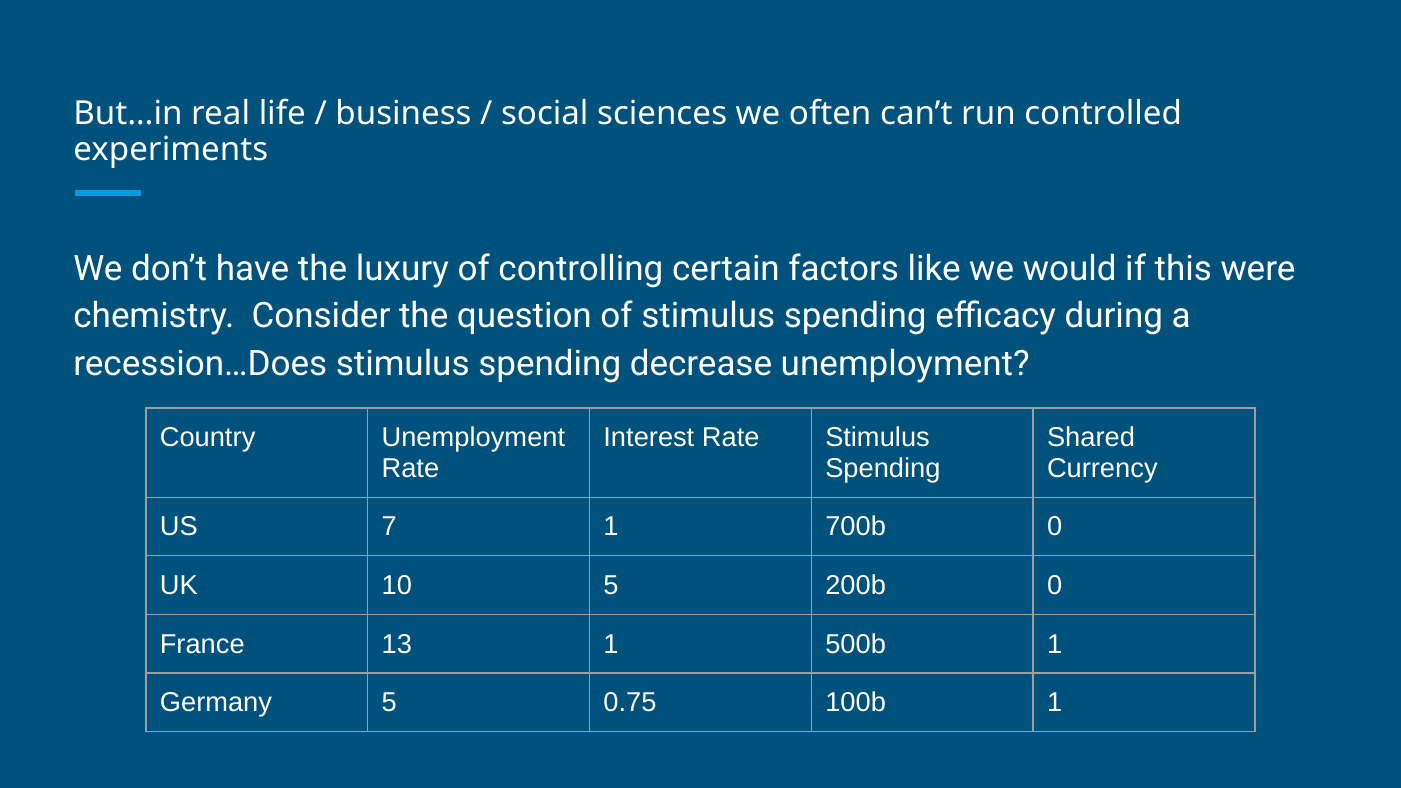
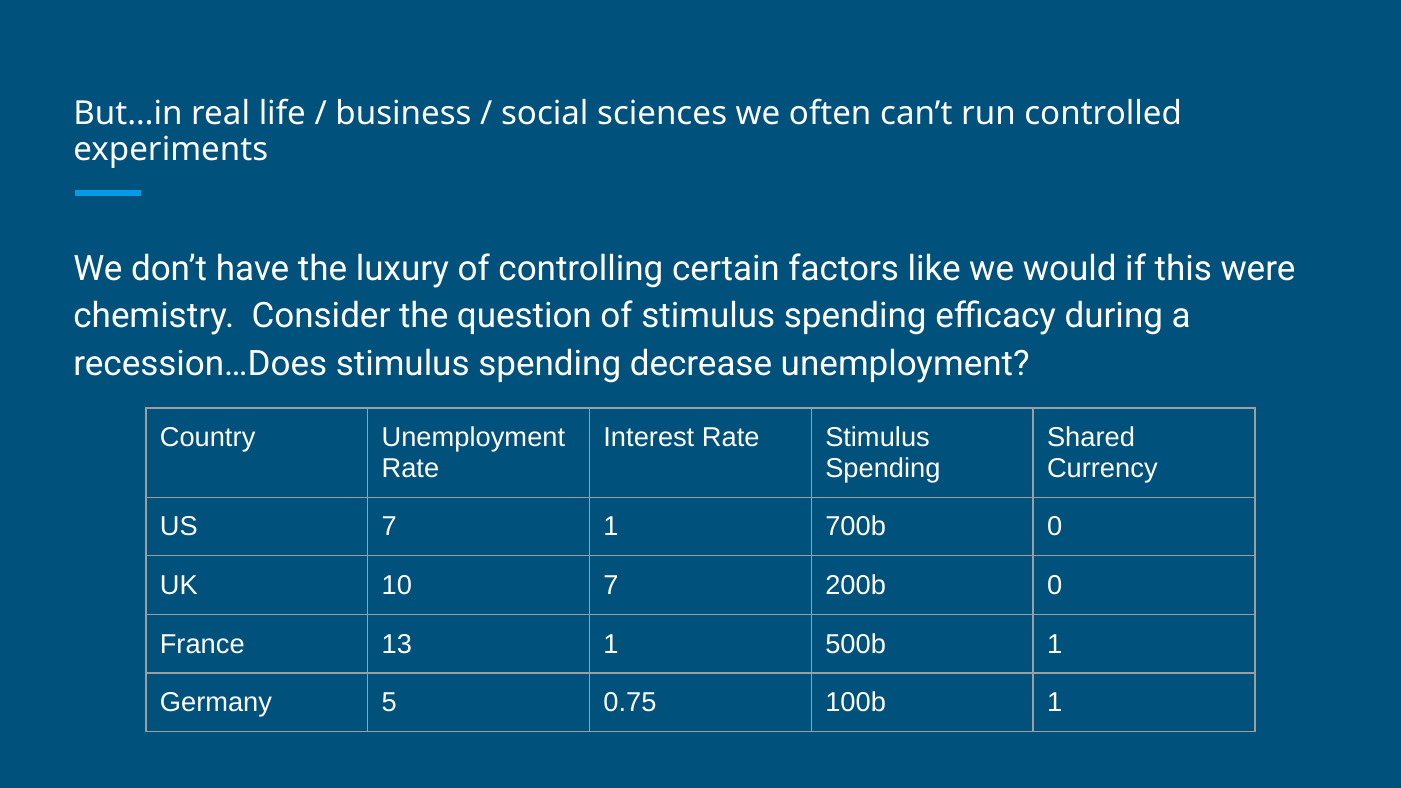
10 5: 5 -> 7
